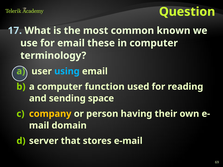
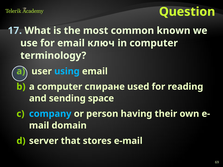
these: these -> ключ
function: function -> спиране
company colour: yellow -> light blue
